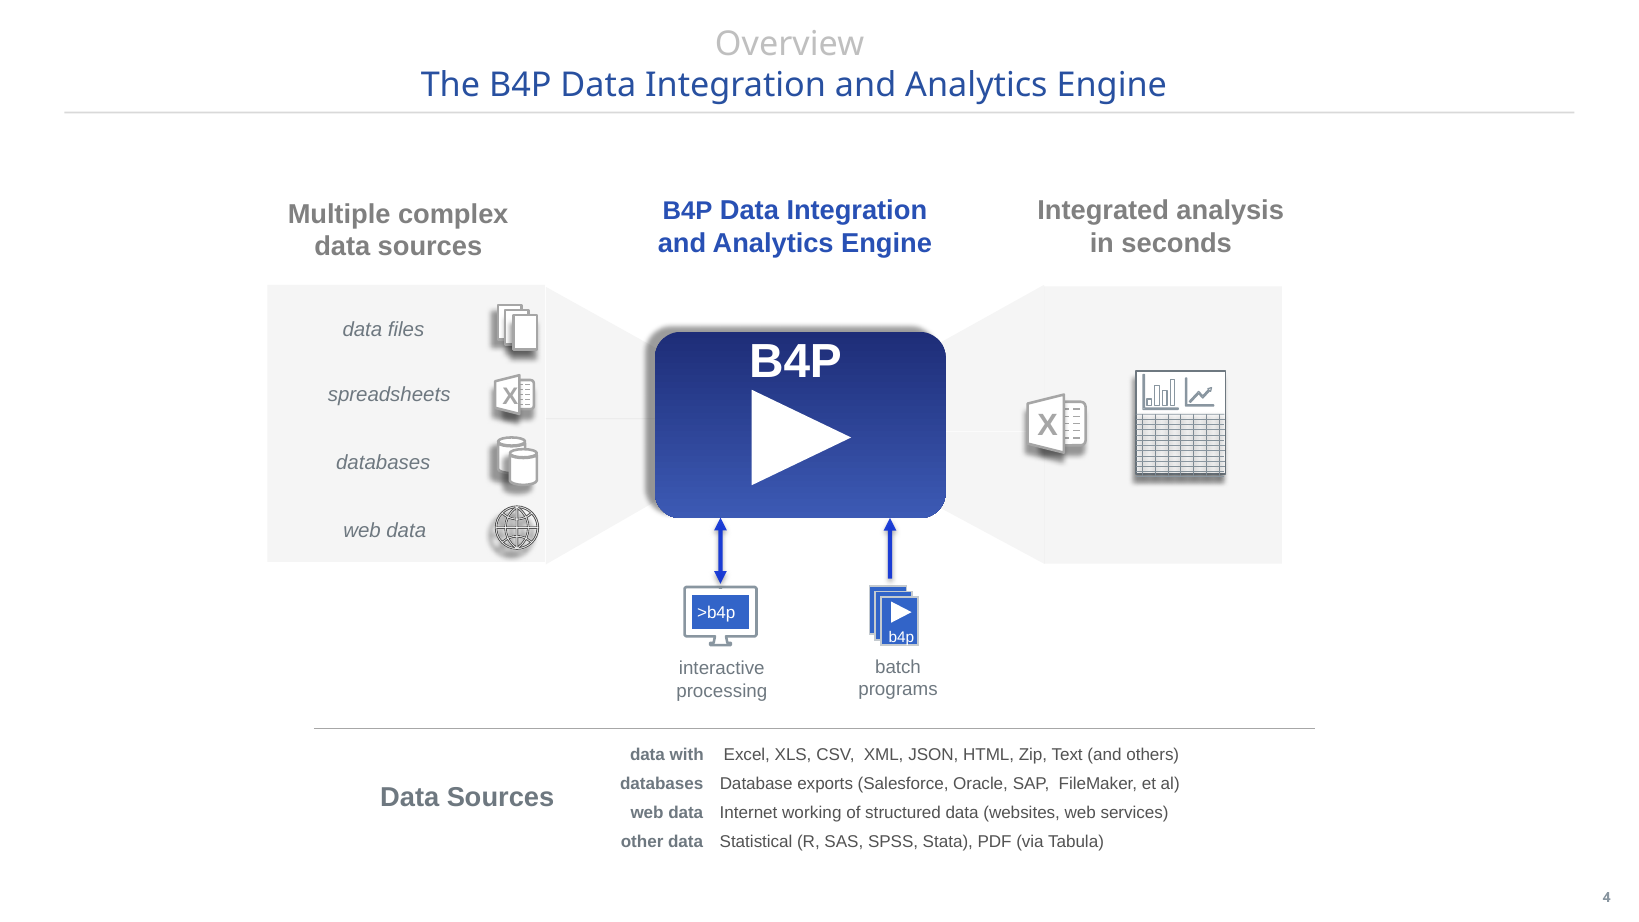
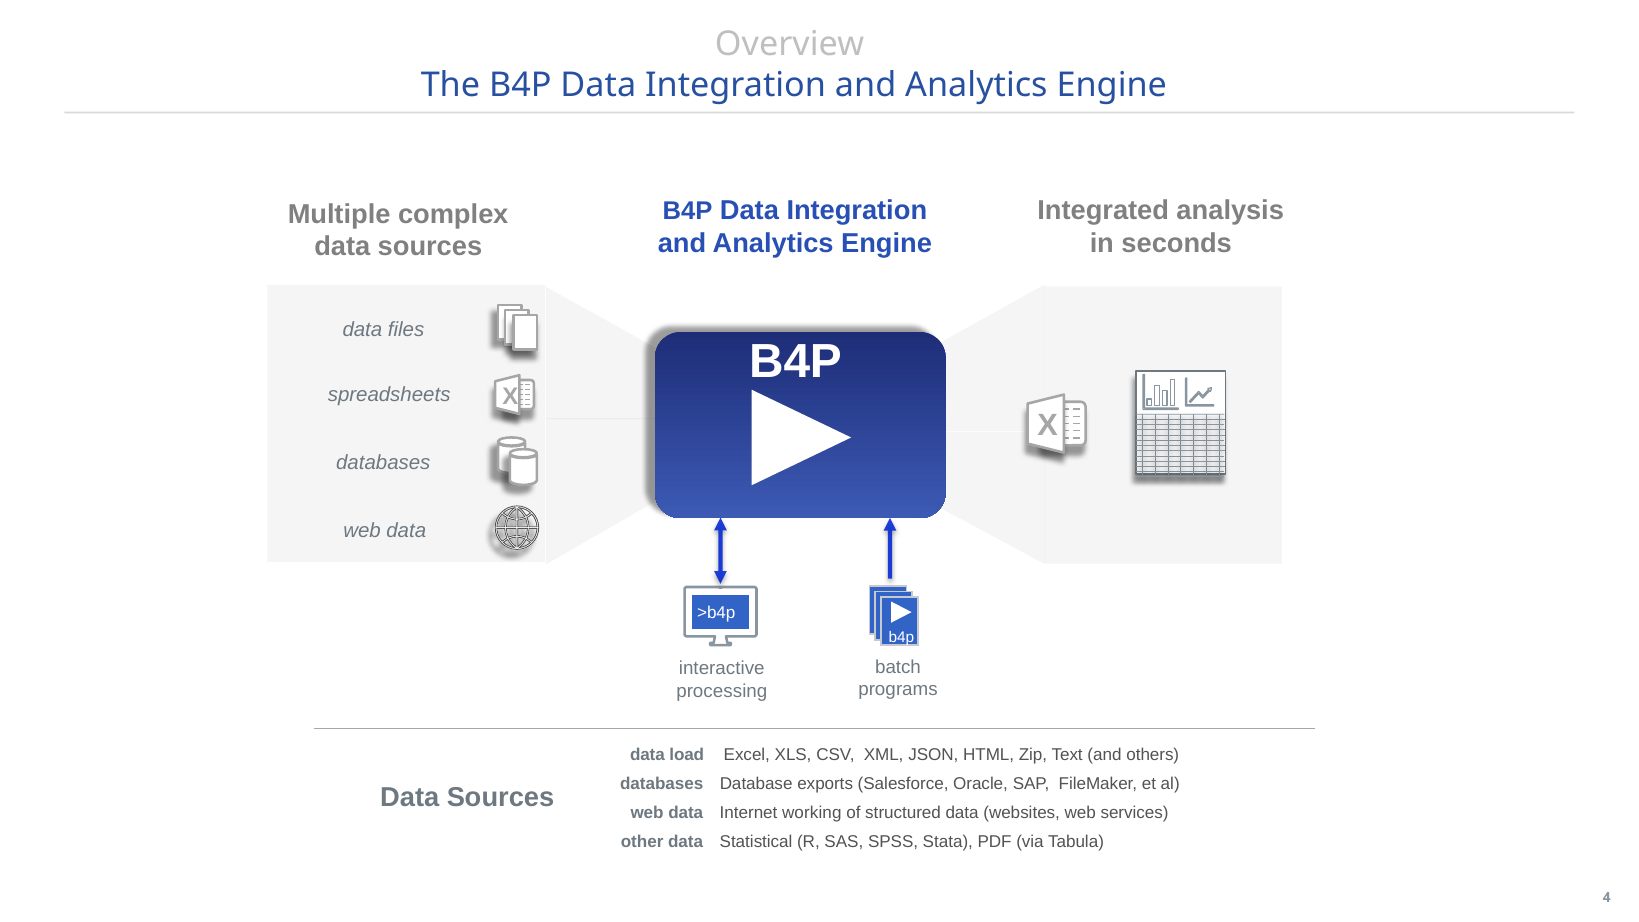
with: with -> load
